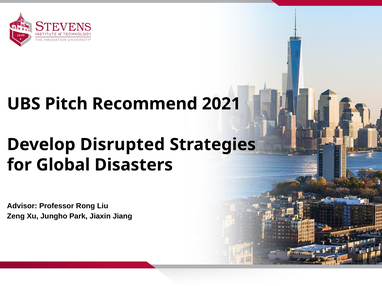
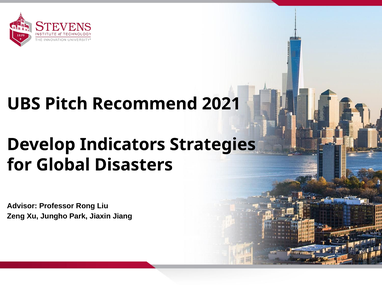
Disrupted: Disrupted -> Indicators
